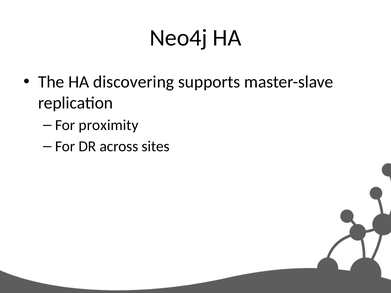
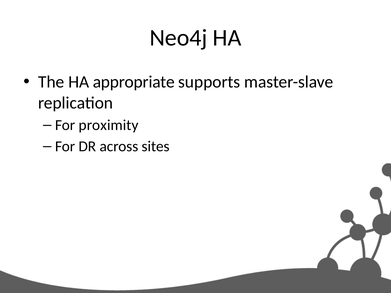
discovering: discovering -> appropriate
